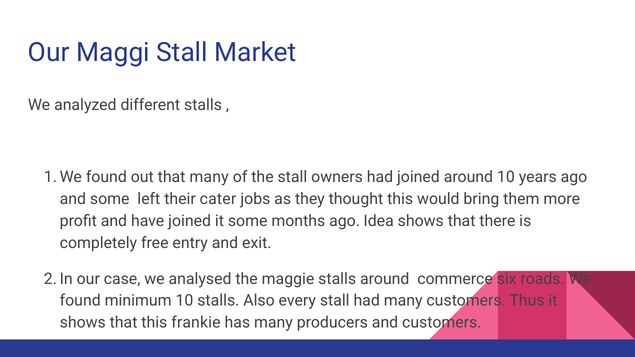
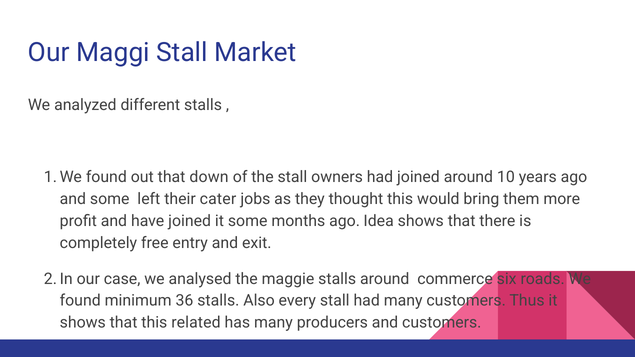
that many: many -> down
minimum 10: 10 -> 36
frankie: frankie -> related
